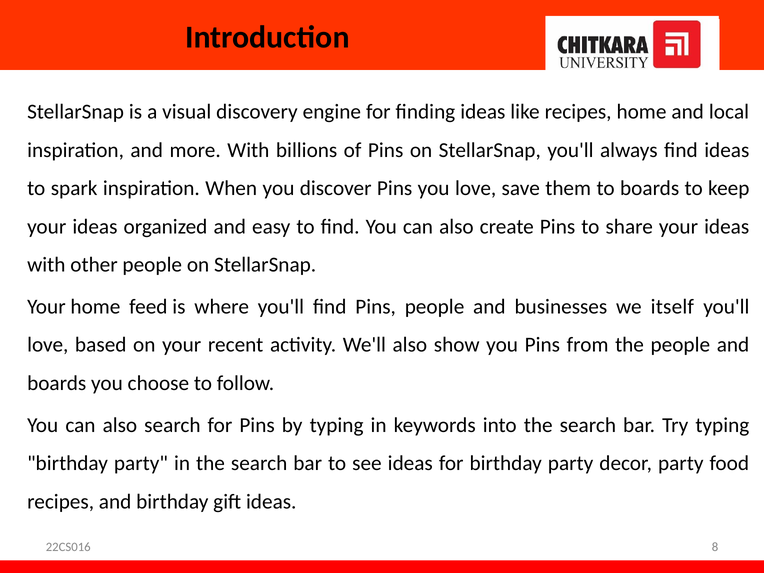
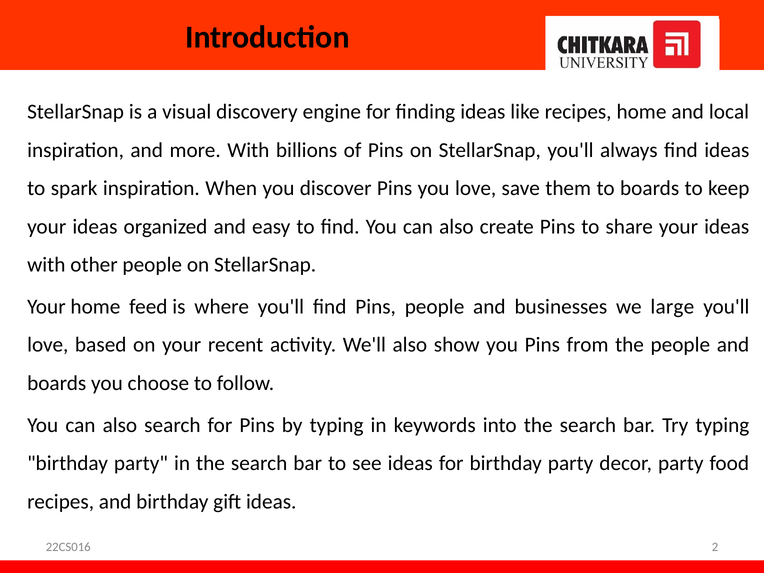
itself: itself -> large
8: 8 -> 2
